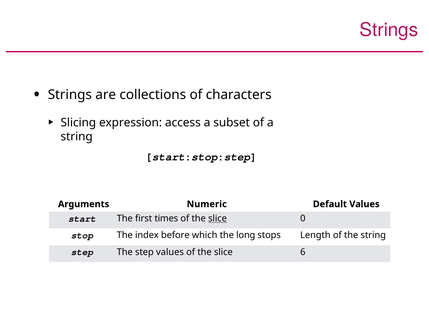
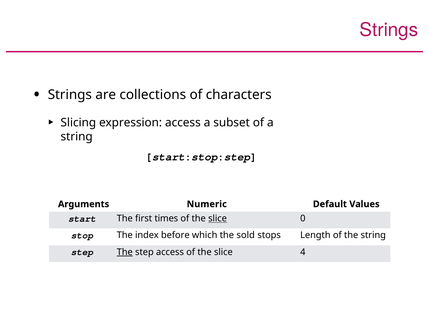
long: long -> sold
The at (125, 252) underline: none -> present
step values: values -> access
6: 6 -> 4
